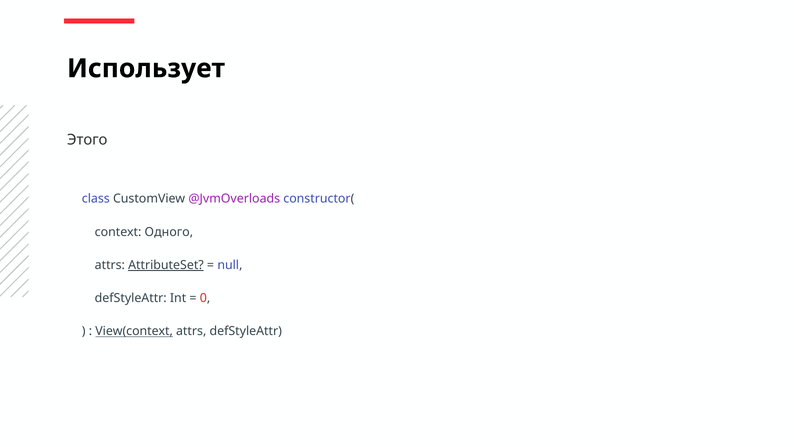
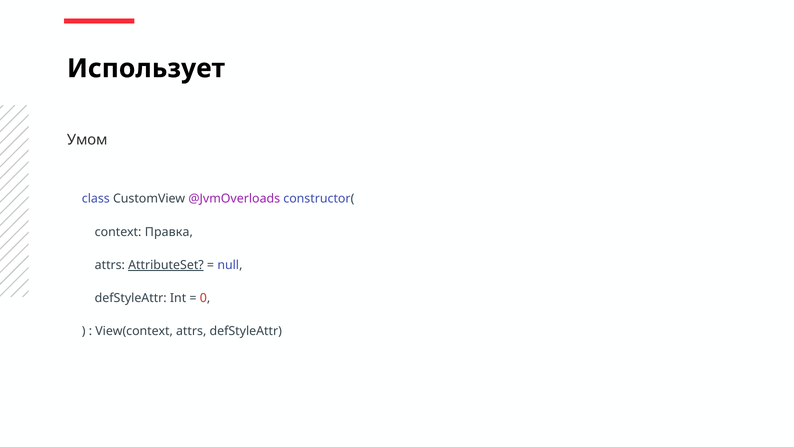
Этого: Этого -> Умом
Одного: Одного -> Правка
View(context underline: present -> none
